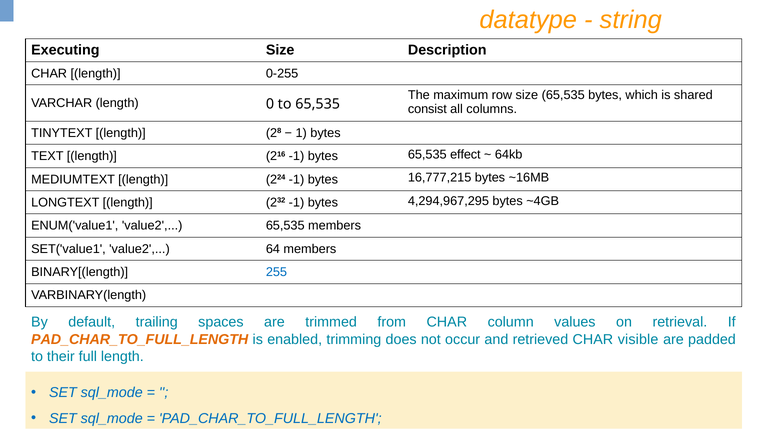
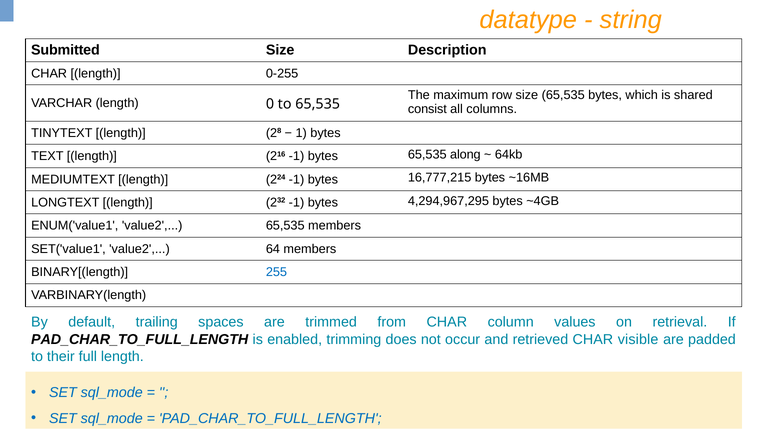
Executing: Executing -> Submitted
effect: effect -> along
PAD_CHAR_TO_FULL_LENGTH at (140, 340) colour: orange -> black
